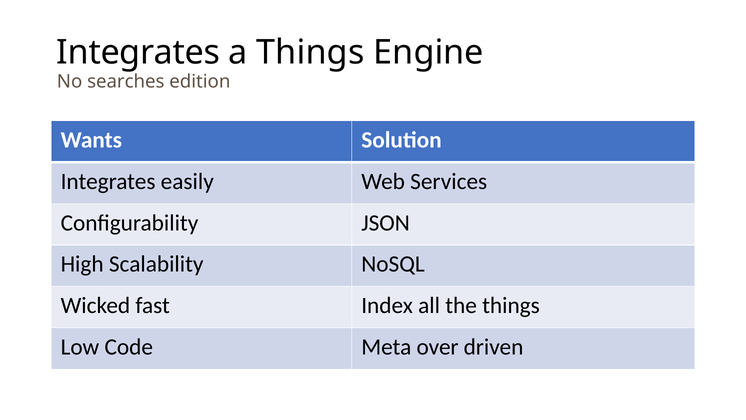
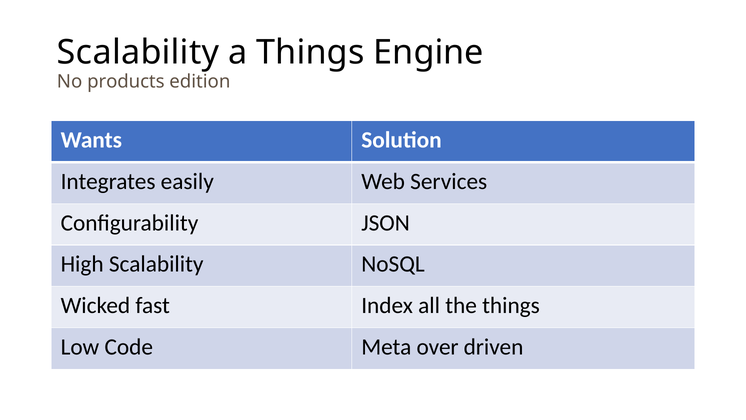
Integrates at (138, 53): Integrates -> Scalability
searches: searches -> products
